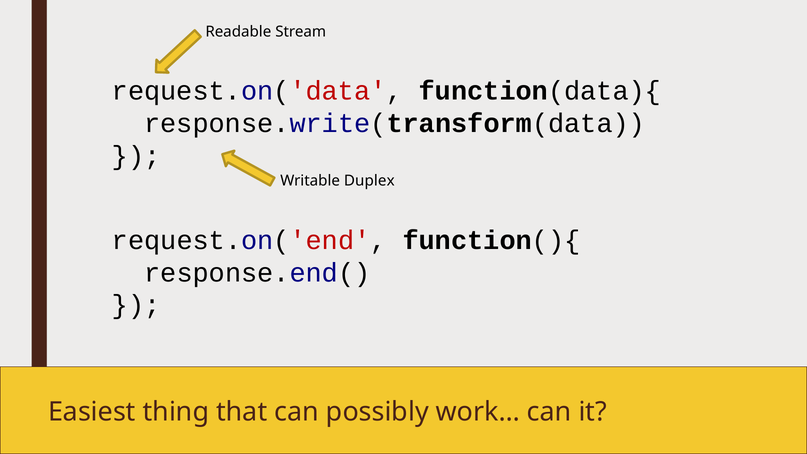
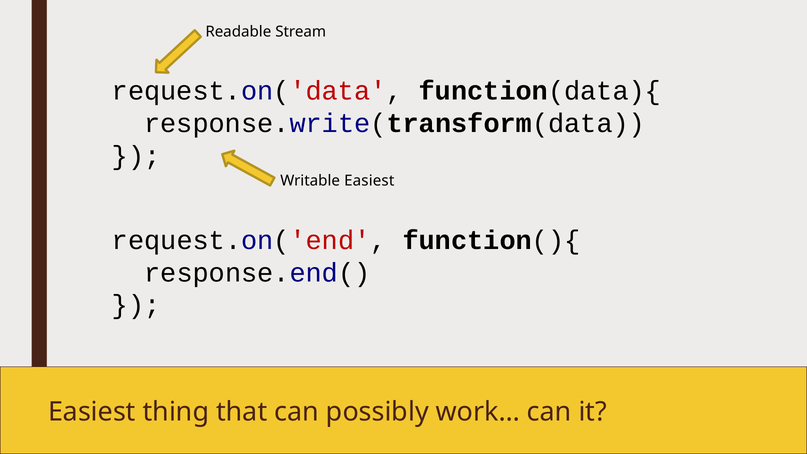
Writable Duplex: Duplex -> Easiest
